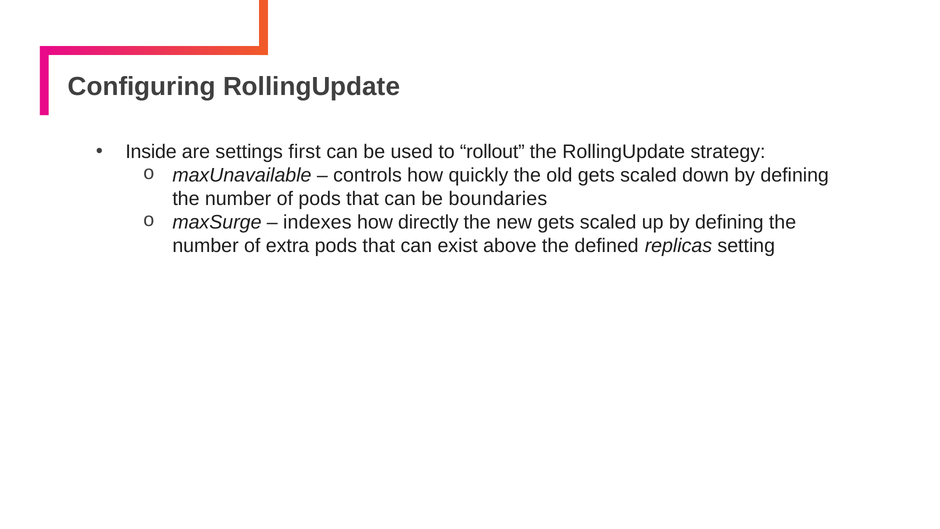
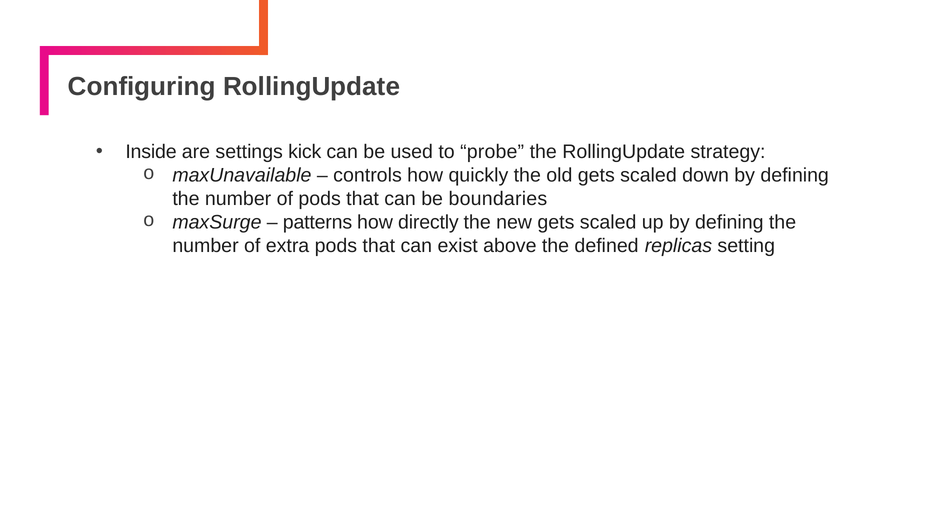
first: first -> kick
rollout: rollout -> probe
indexes: indexes -> patterns
